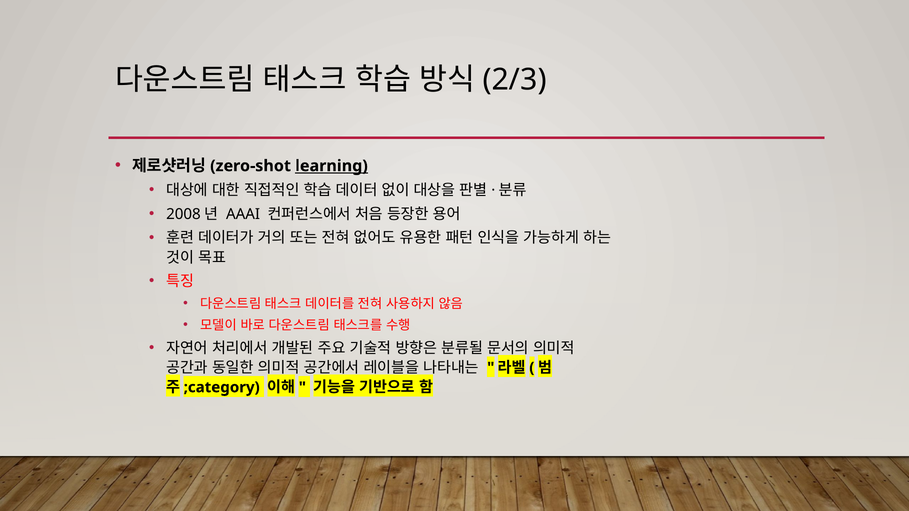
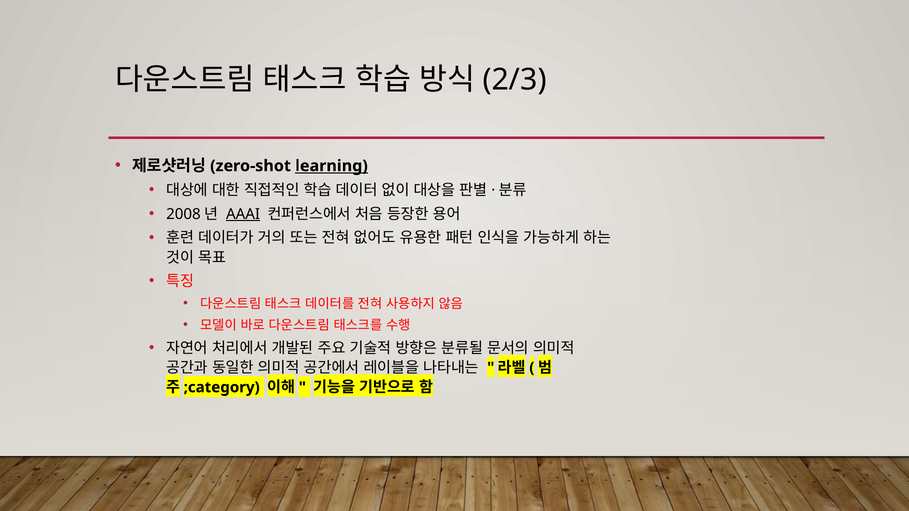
AAAI underline: none -> present
